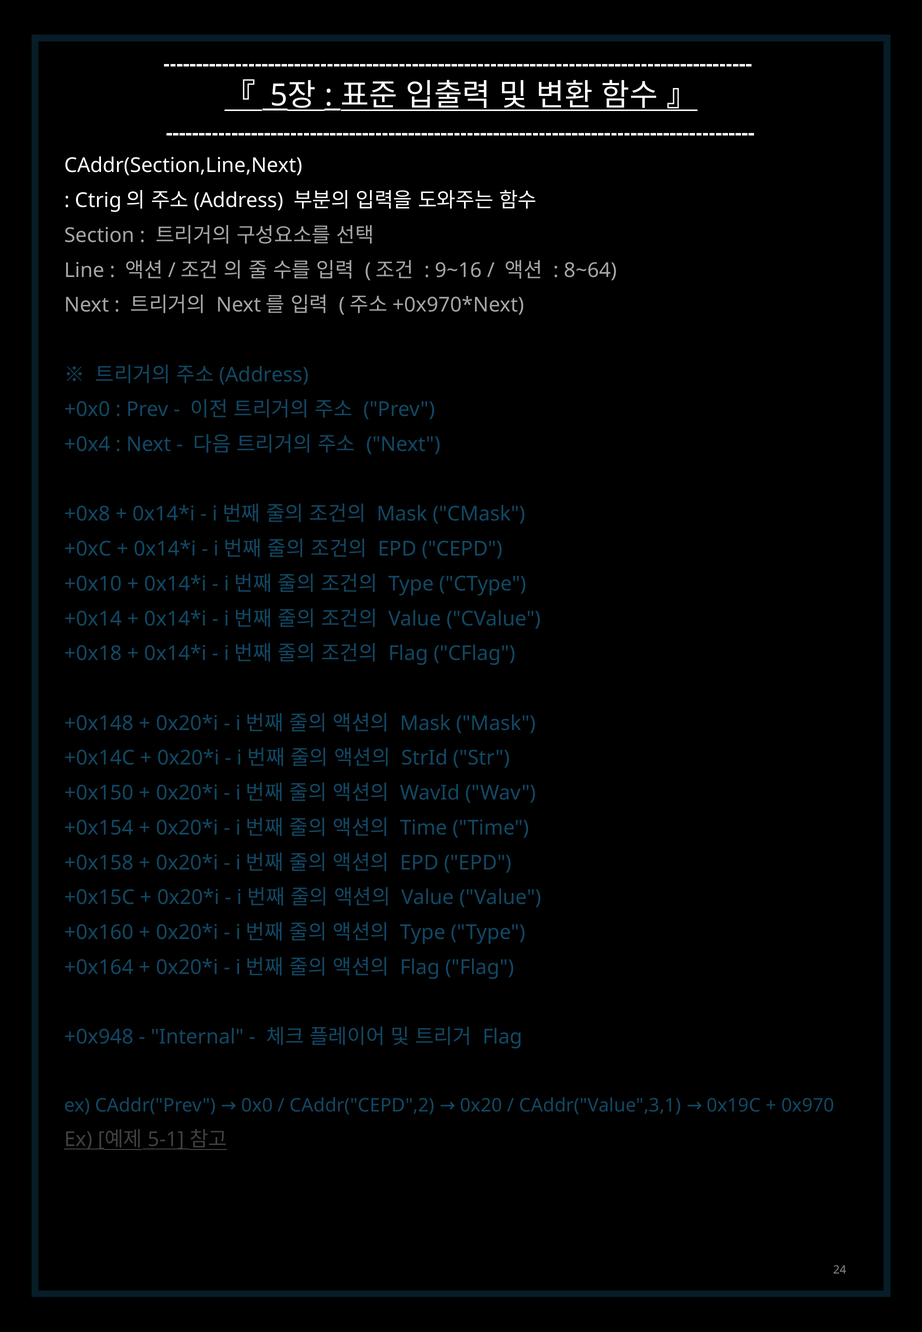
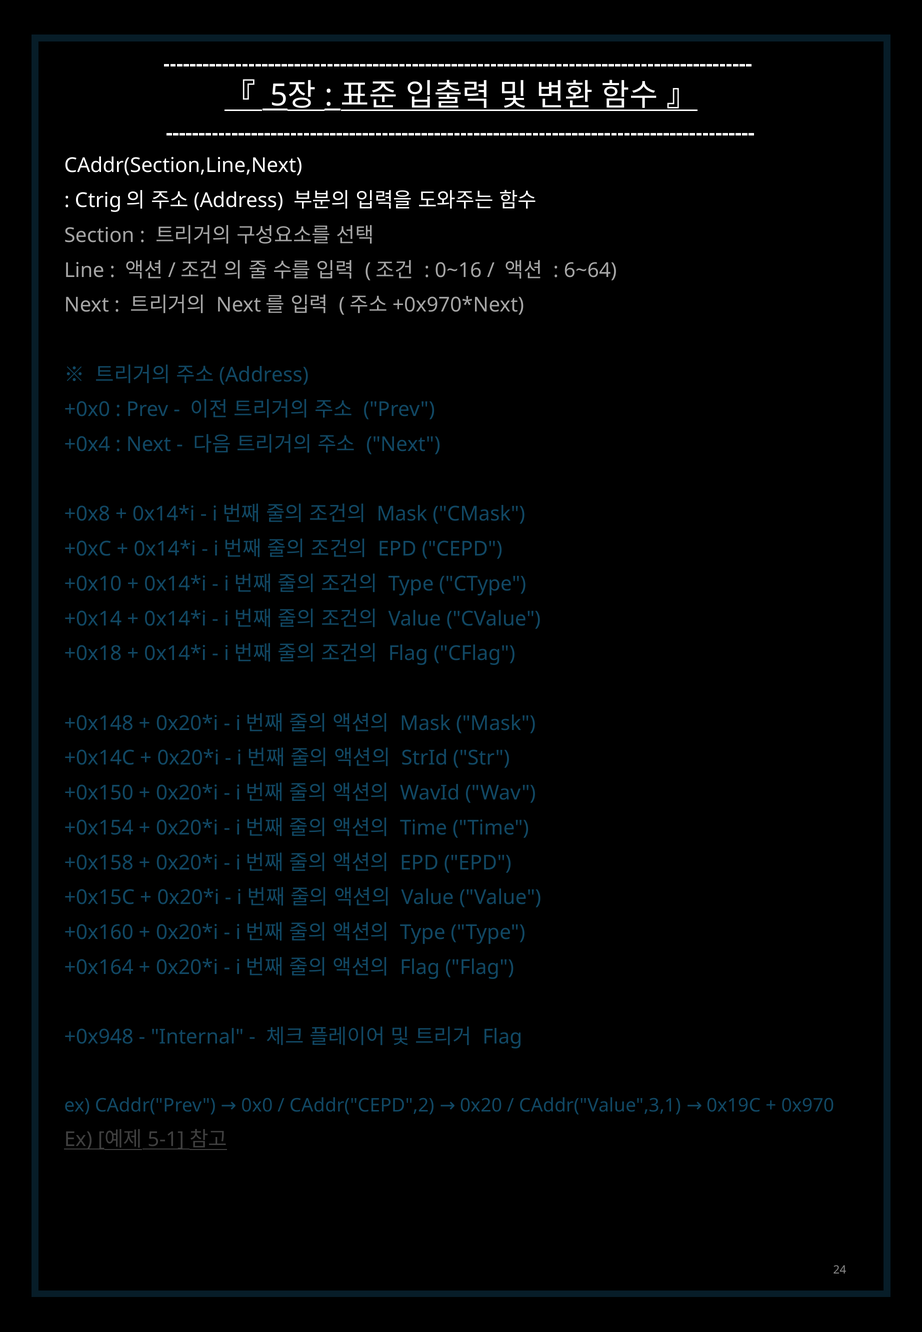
9~16: 9~16 -> 0~16
8~64: 8~64 -> 6~64
